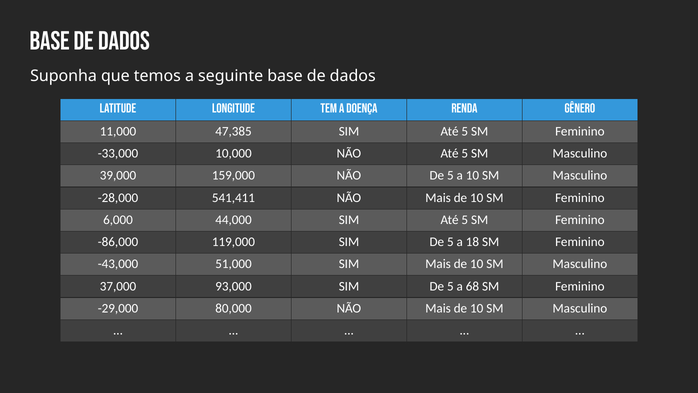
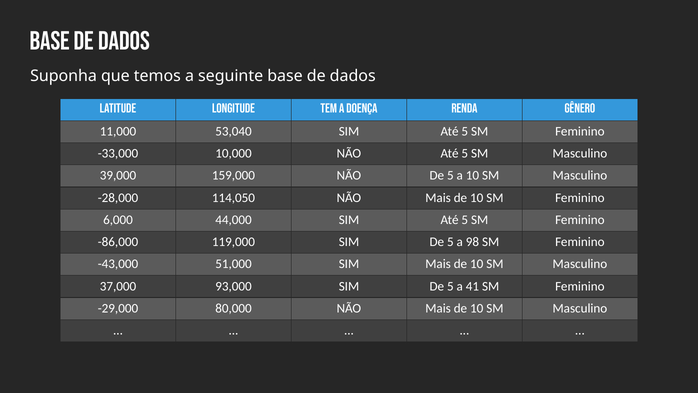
47,385: 47,385 -> 53,040
541,411: 541,411 -> 114,050
18: 18 -> 98
68: 68 -> 41
